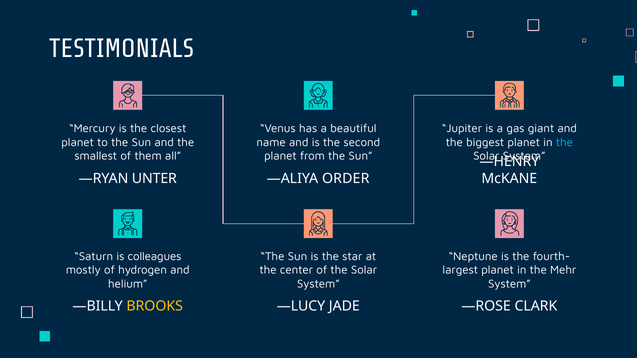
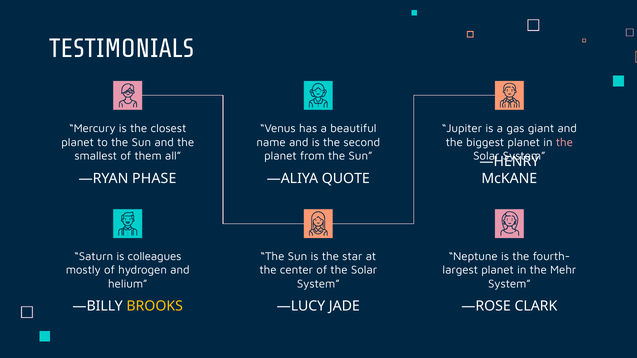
the at (564, 142) colour: light blue -> pink
UNTER: UNTER -> PHASE
ORDER: ORDER -> QUOTE
